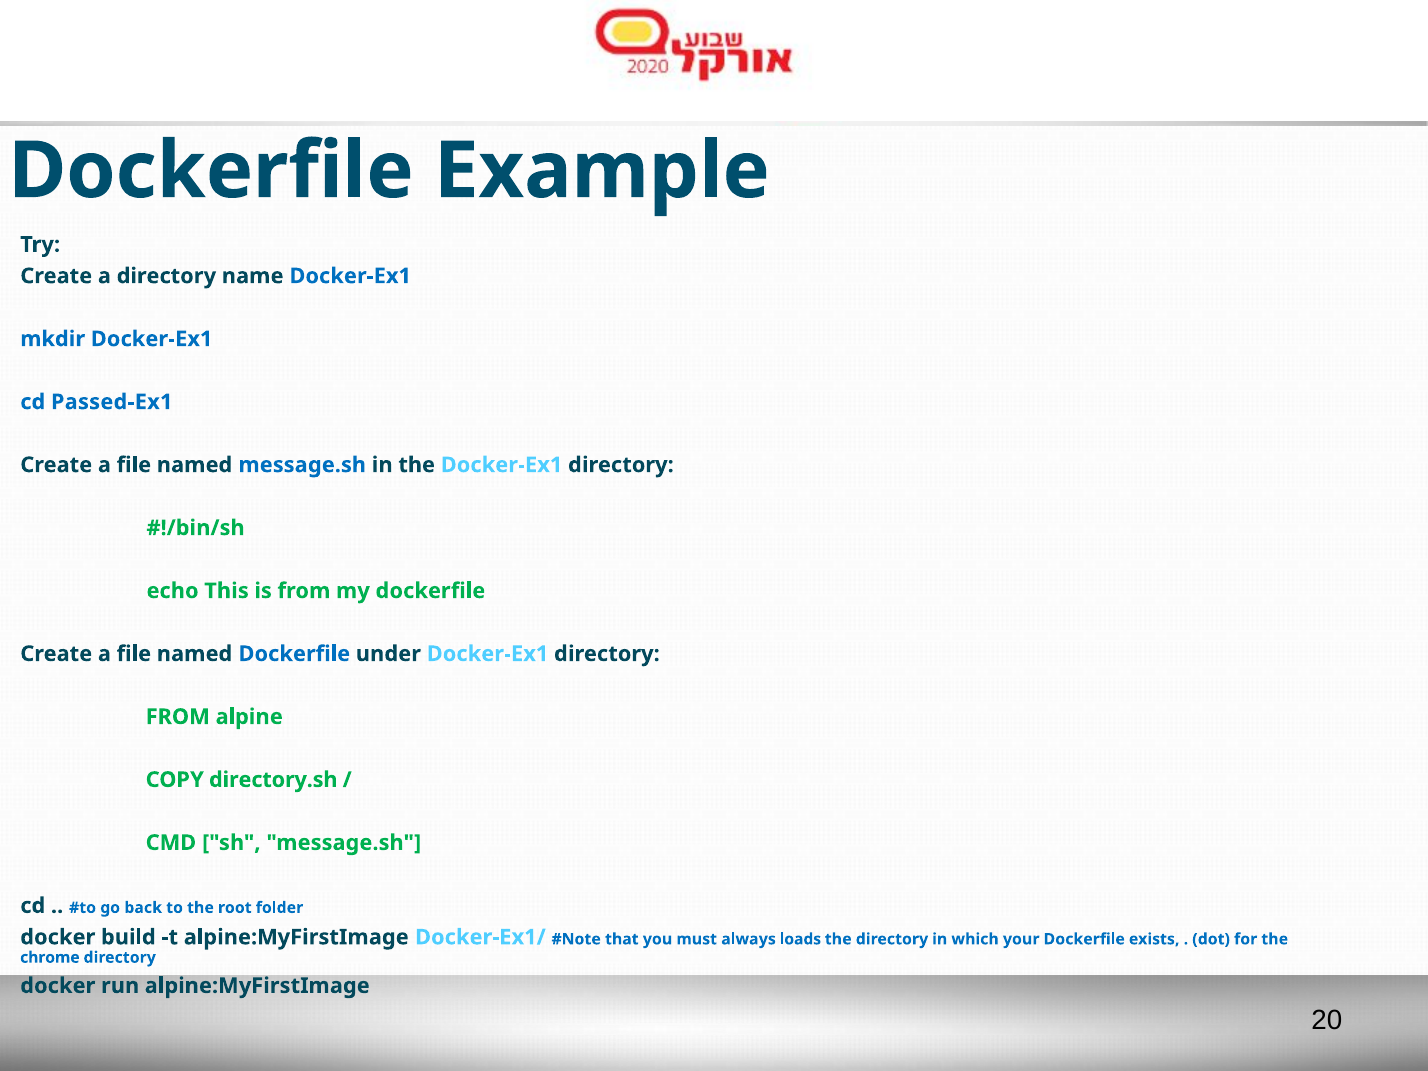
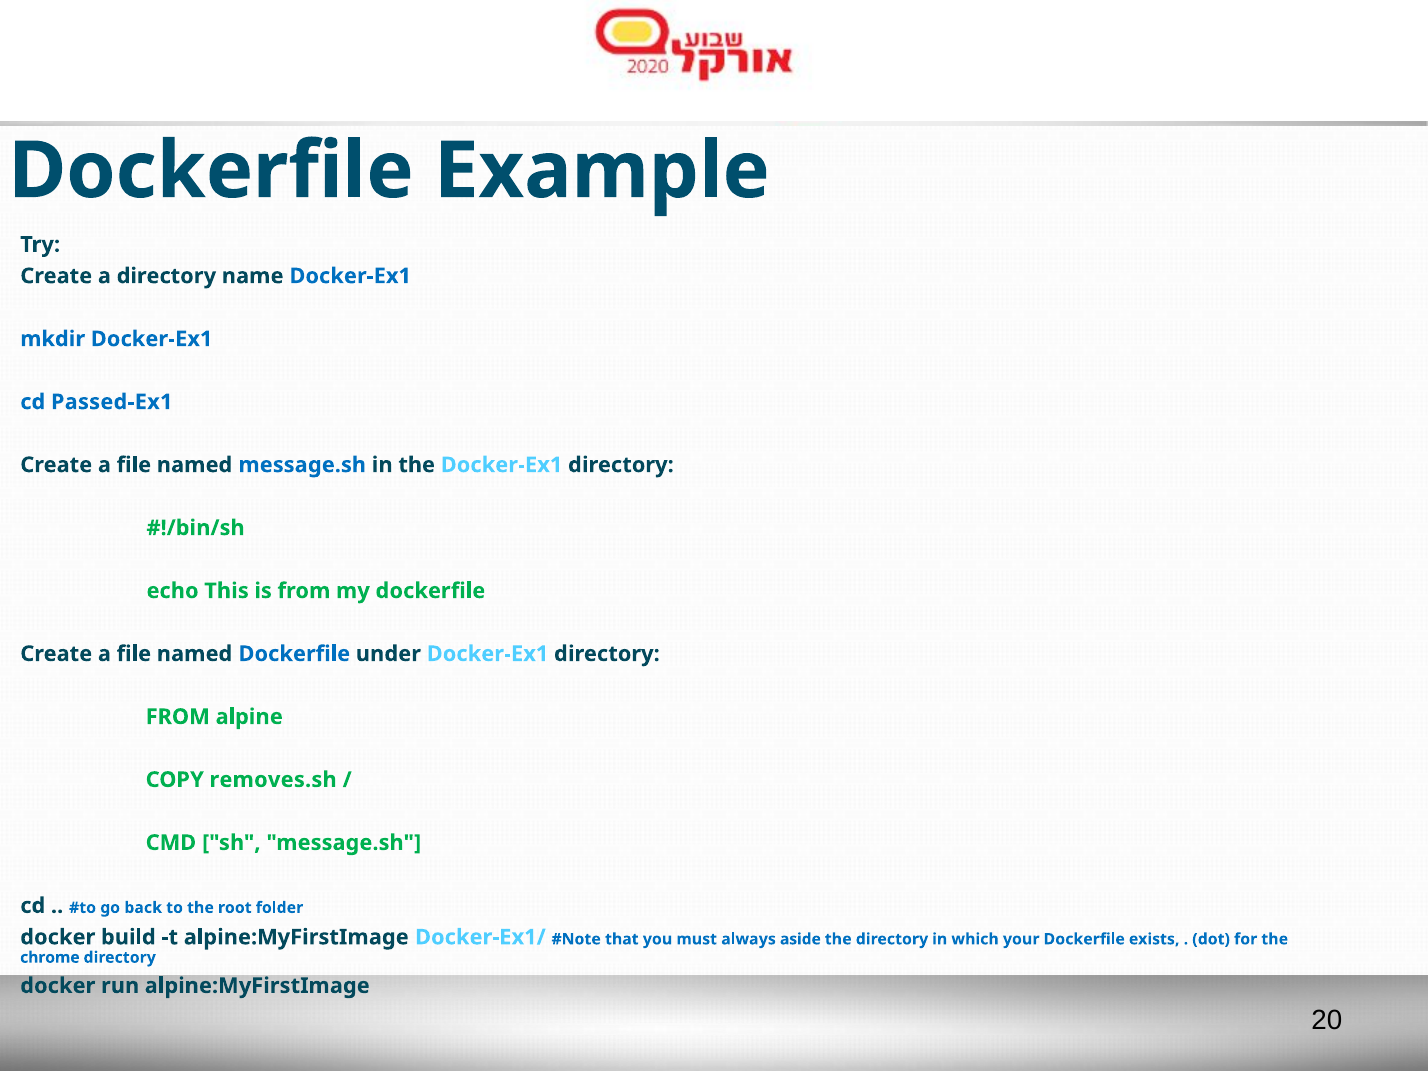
directory.sh: directory.sh -> removes.sh
loads: loads -> aside
